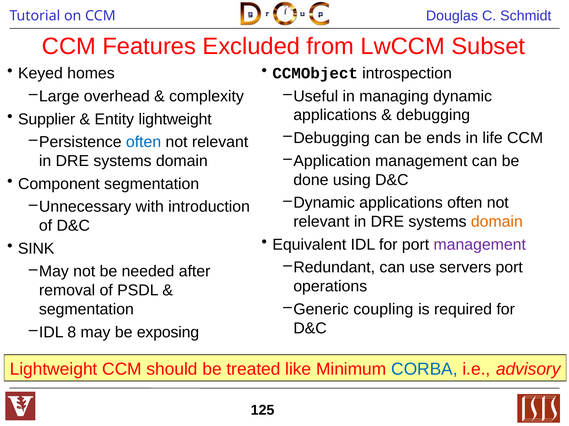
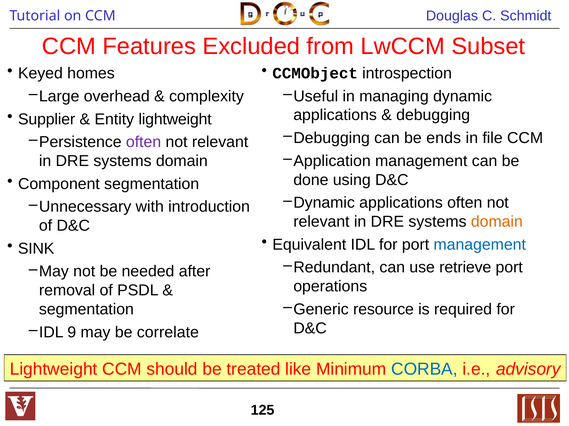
life: life -> file
often at (144, 142) colour: blue -> purple
management at (480, 245) colour: purple -> blue
servers: servers -> retrieve
coupling: coupling -> resource
8: 8 -> 9
exposing: exposing -> correlate
